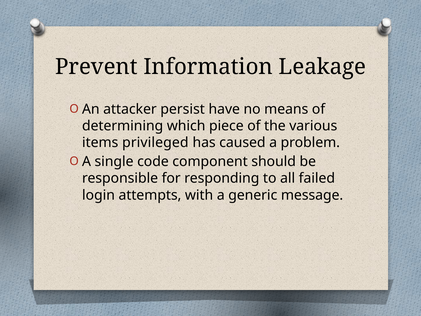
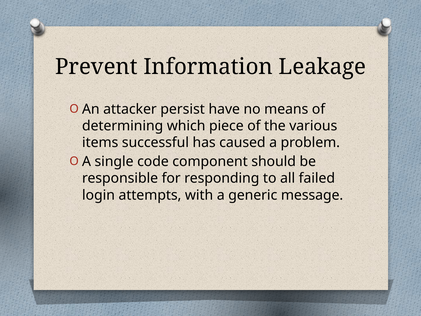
privileged: privileged -> successful
